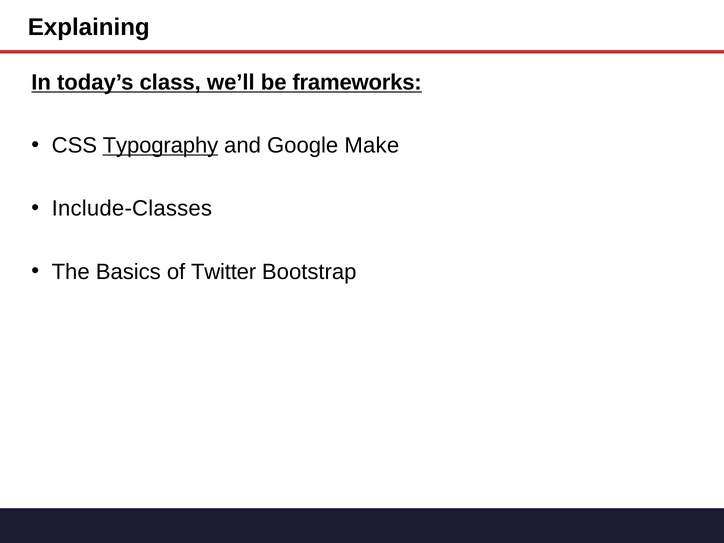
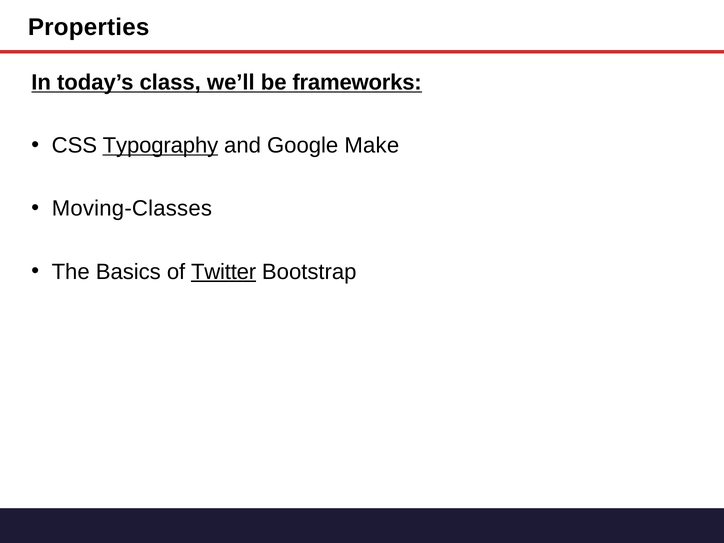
Explaining: Explaining -> Properties
Include-Classes: Include-Classes -> Moving-Classes
Twitter underline: none -> present
